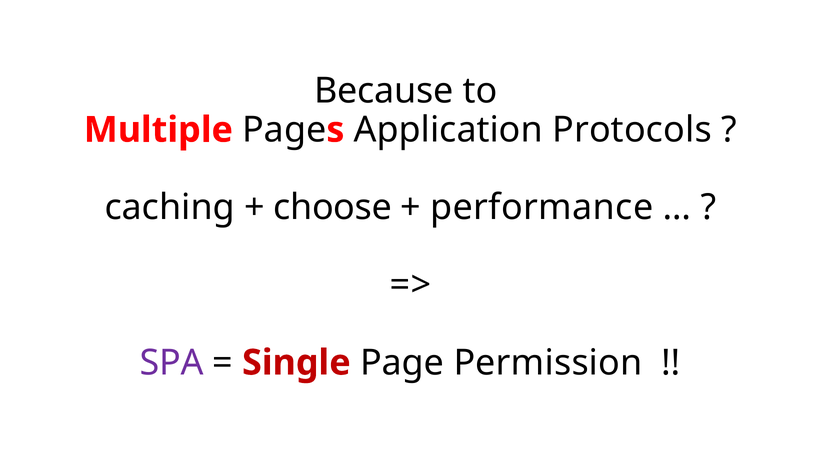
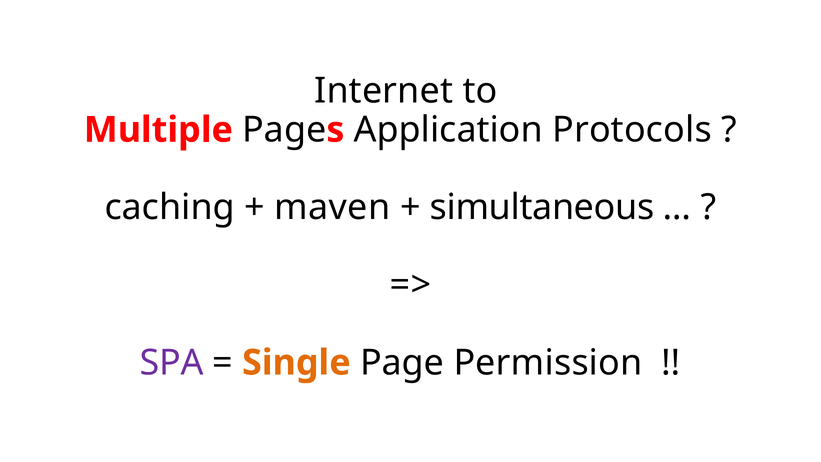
Because: Because -> Internet
choose: choose -> maven
performance: performance -> simultaneous
Single colour: red -> orange
